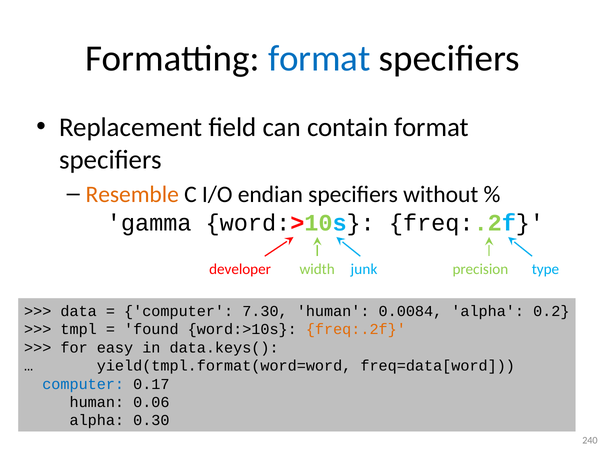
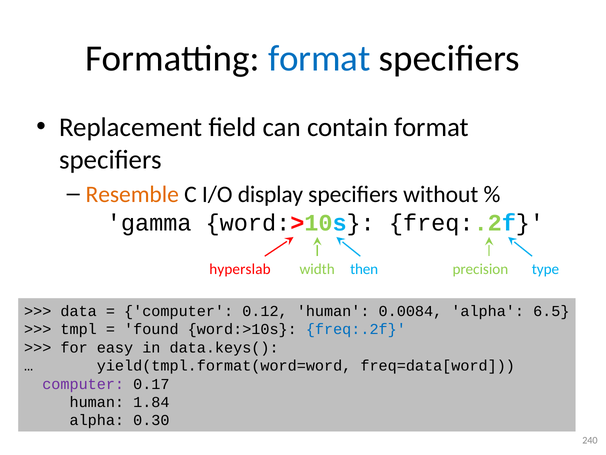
endian: endian -> display
developer: developer -> hyperslab
junk: junk -> then
7.30: 7.30 -> 0.12
0.2: 0.2 -> 6.5
freq:.2f at (356, 329) colour: orange -> blue
computer at (83, 384) colour: blue -> purple
0.06: 0.06 -> 1.84
